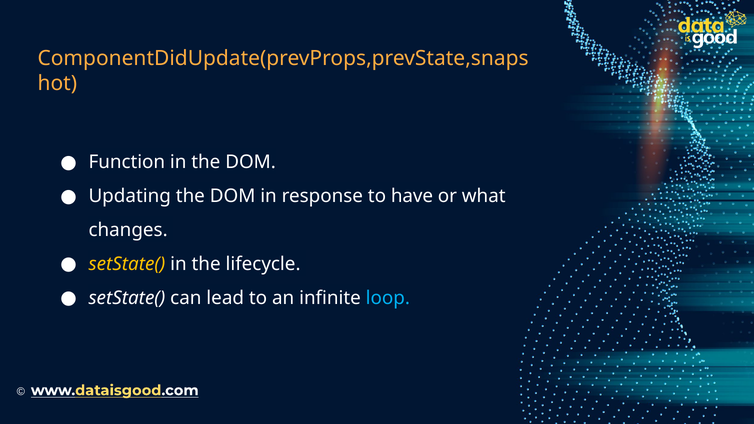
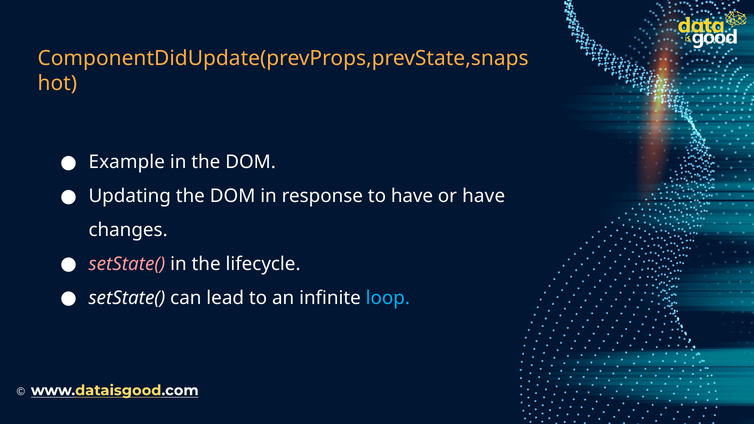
Function: Function -> Example
or what: what -> have
setState( at (127, 264) colour: yellow -> pink
